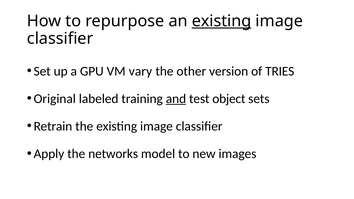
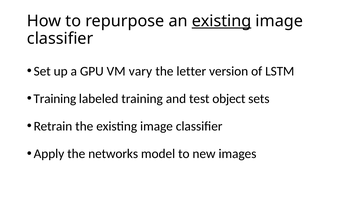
other: other -> letter
TRIES: TRIES -> LSTM
Original at (55, 99): Original -> Training
and underline: present -> none
